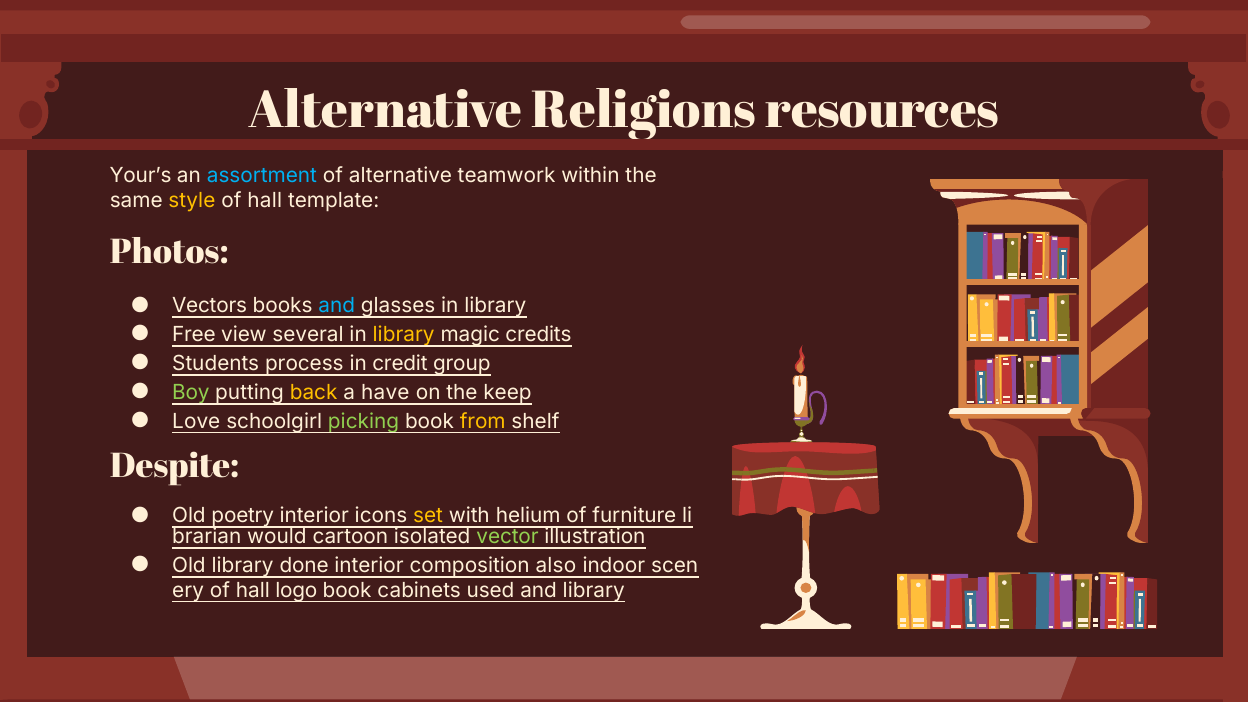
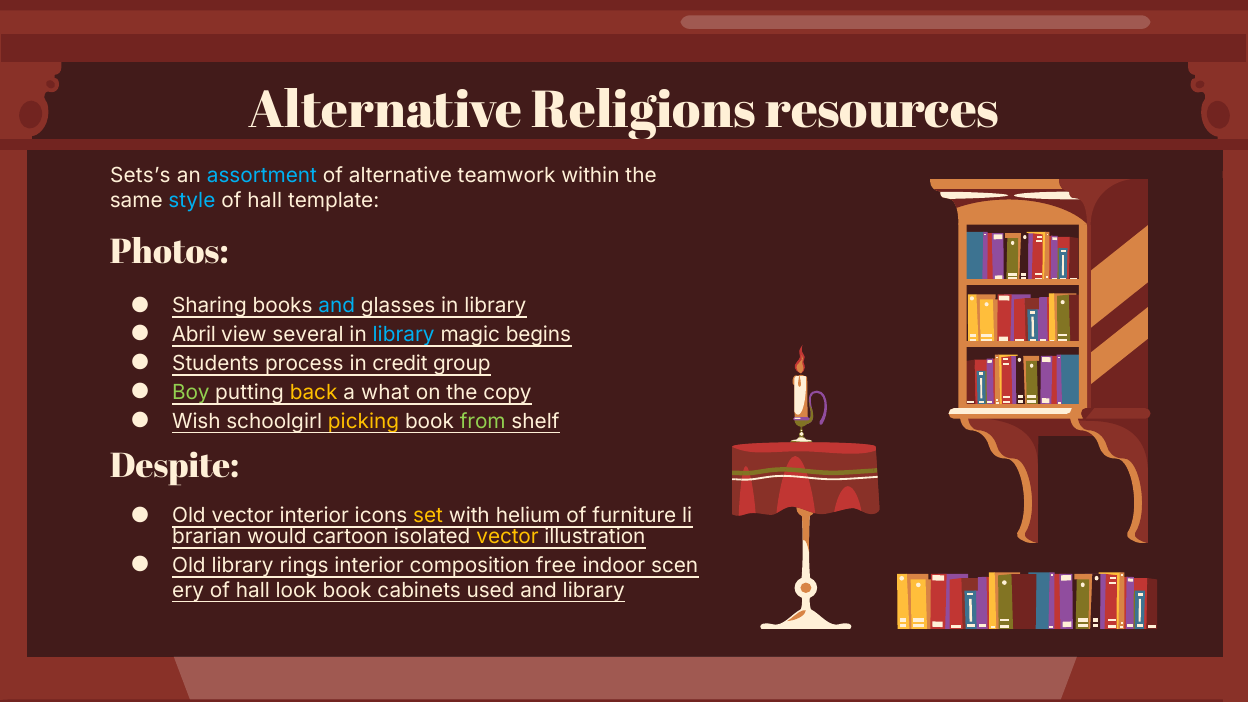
Your’s: Your’s -> Sets’s
style colour: yellow -> light blue
Vectors: Vectors -> Sharing
Free: Free -> Abril
library at (404, 335) colour: yellow -> light blue
credits: credits -> begins
have: have -> what
keep: keep -> copy
Love: Love -> Wish
picking colour: light green -> yellow
from colour: yellow -> light green
Old poetry: poetry -> vector
vector at (508, 537) colour: light green -> yellow
done: done -> rings
also: also -> free
logo: logo -> look
